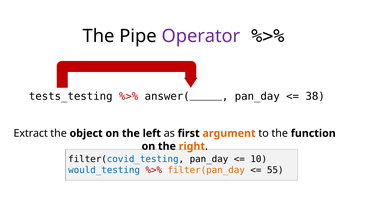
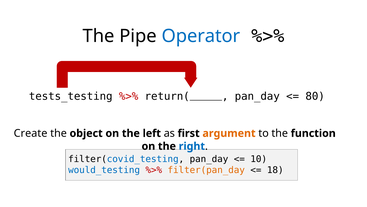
Operator colour: purple -> blue
answer(: answer( -> return(
38: 38 -> 80
Extract: Extract -> Create
right colour: orange -> blue
55: 55 -> 18
